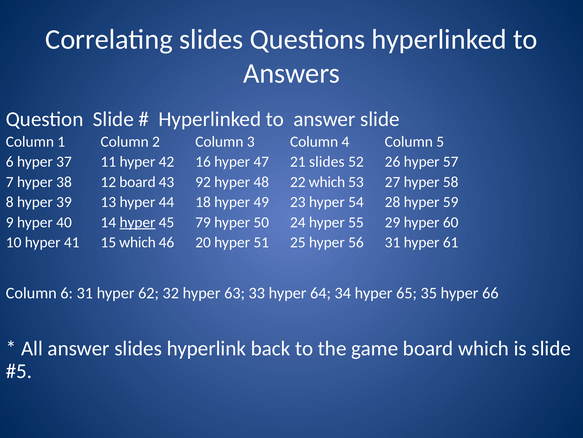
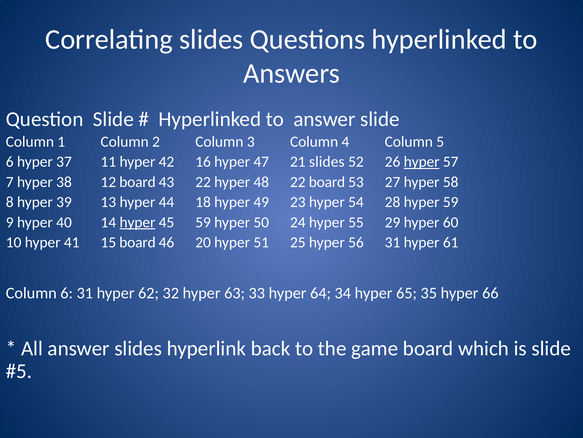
hyper at (422, 162) underline: none -> present
43 92: 92 -> 22
22 which: which -> board
45 79: 79 -> 59
15 which: which -> board
